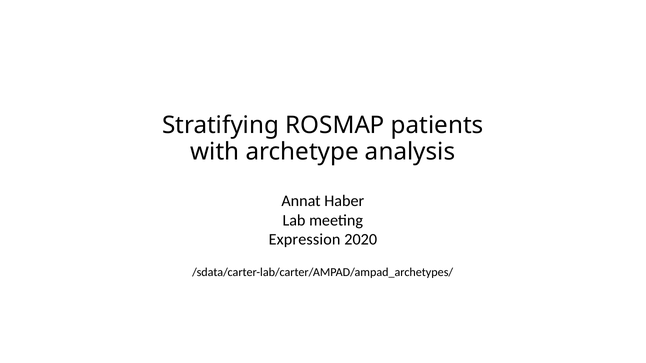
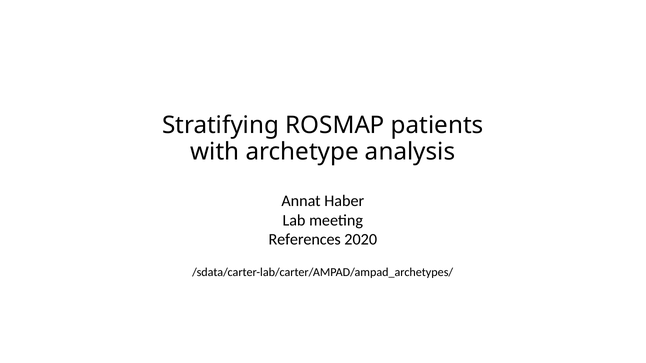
Expression: Expression -> References
